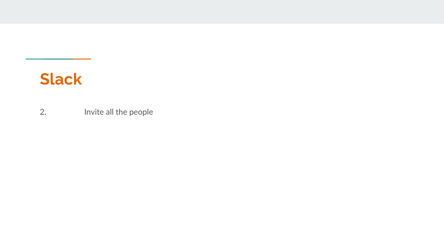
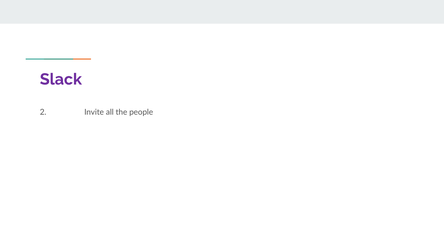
Slack colour: orange -> purple
